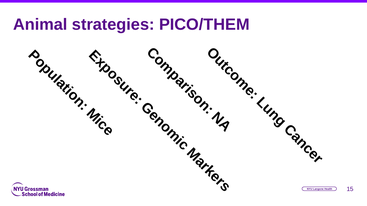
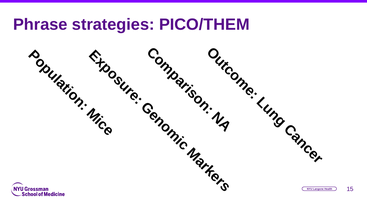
Animal: Animal -> Phrase
